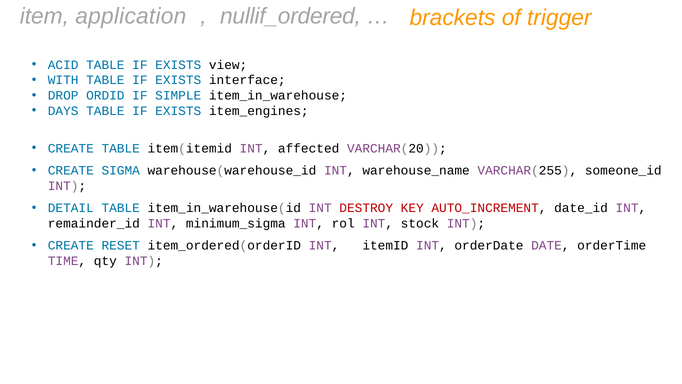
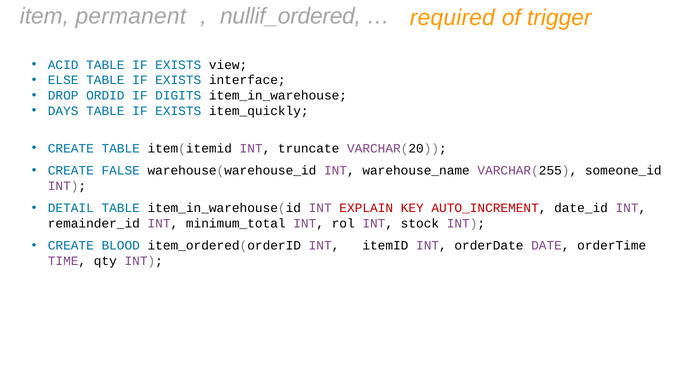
application: application -> permanent
brackets: brackets -> required
WITH: WITH -> ELSE
SIMPLE: SIMPLE -> DIGITS
item_engines: item_engines -> item_quickly
affected: affected -> truncate
SIGMA: SIGMA -> FALSE
DESTROY: DESTROY -> EXPLAIN
minimum_sigma: minimum_sigma -> minimum_total
RESET: RESET -> BLOOD
